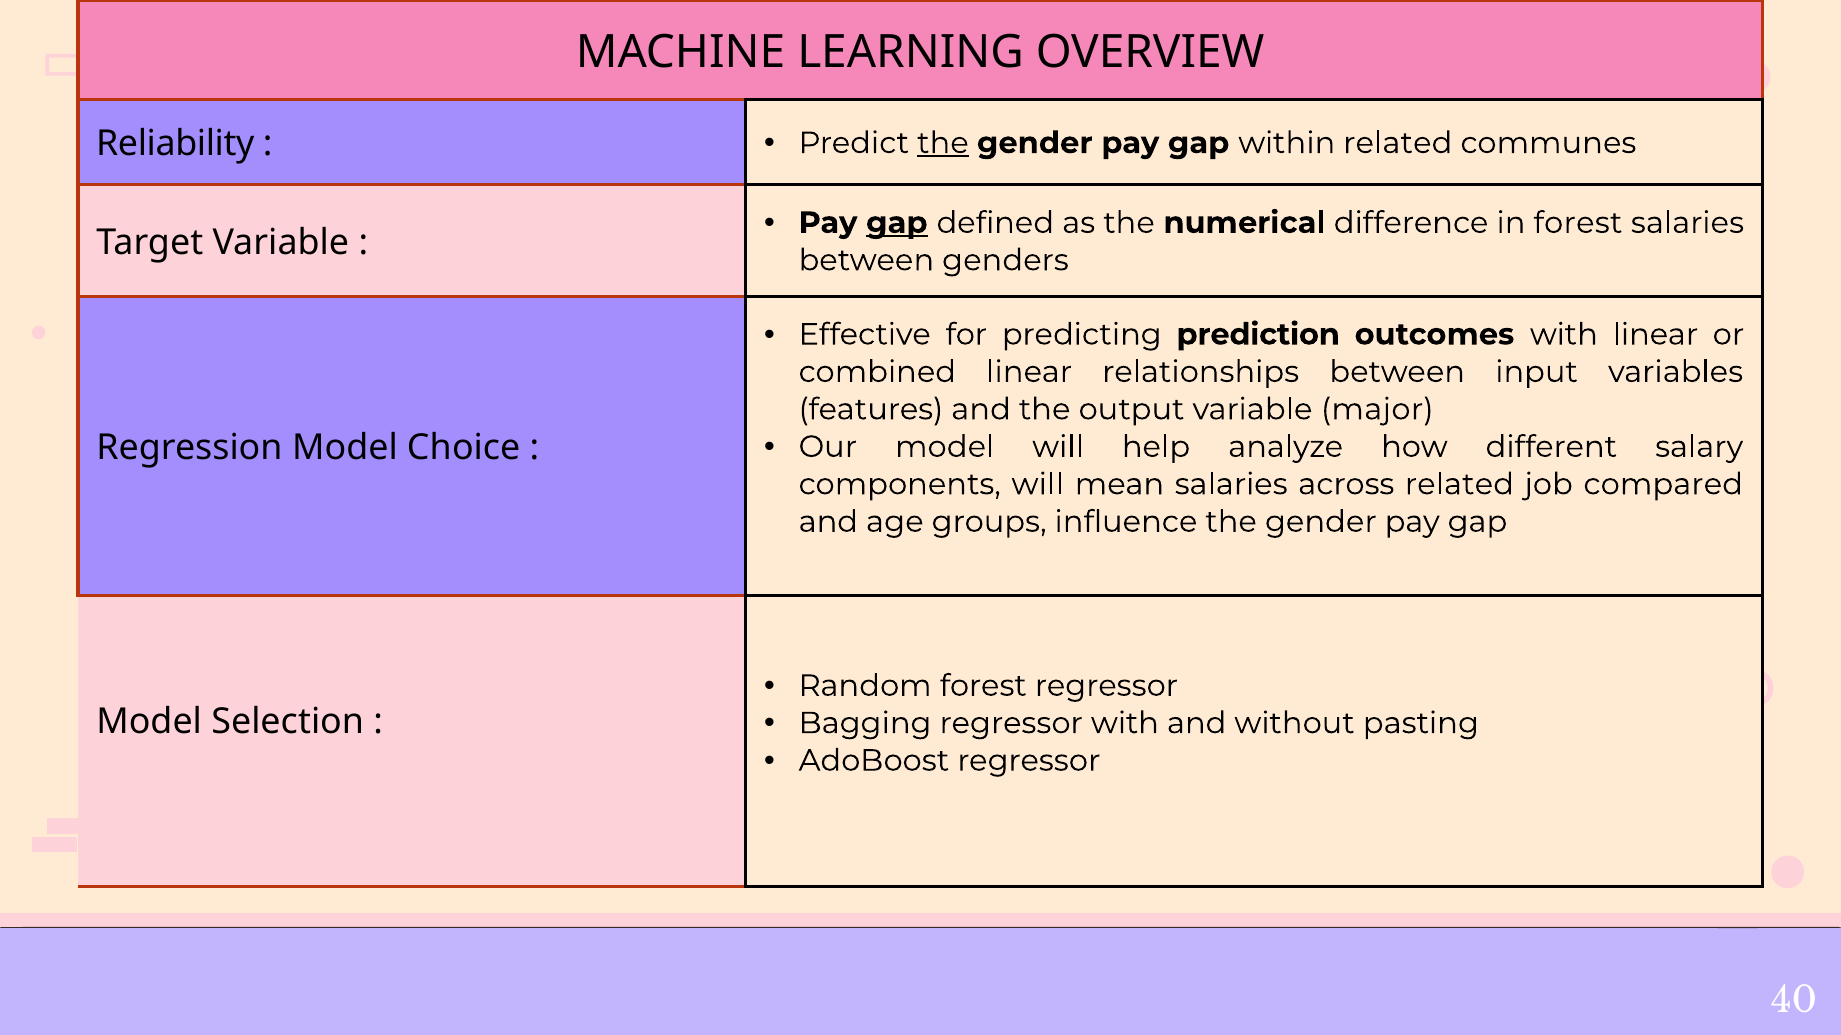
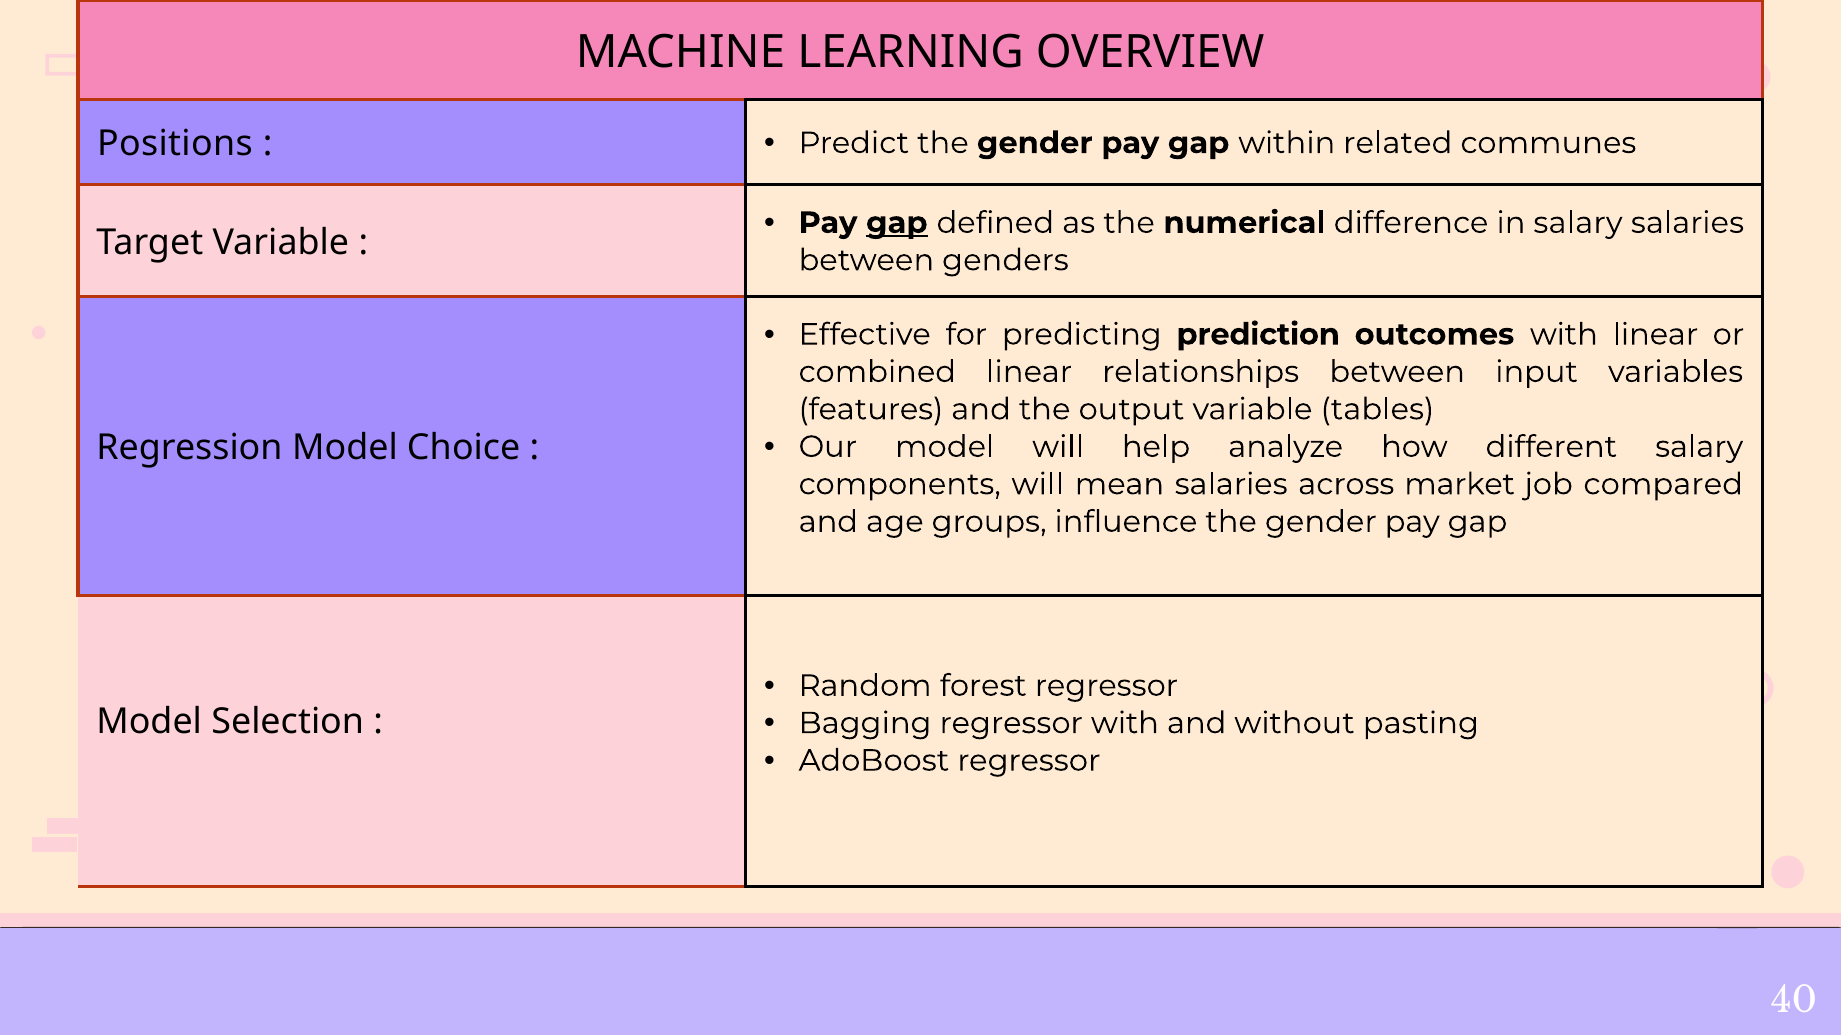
Reliability: Reliability -> Positions
the at (943, 143) underline: present -> none
in forest: forest -> salary
major: major -> tables
across related: related -> market
